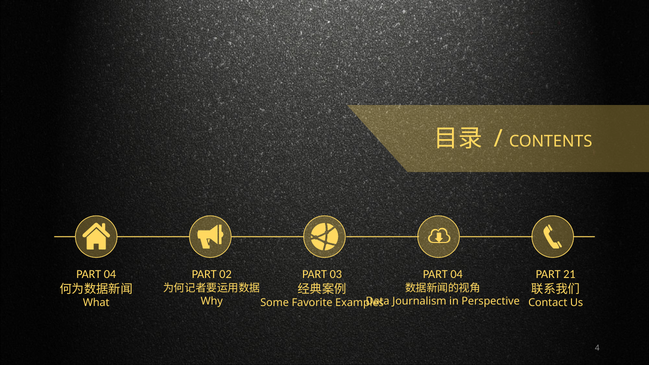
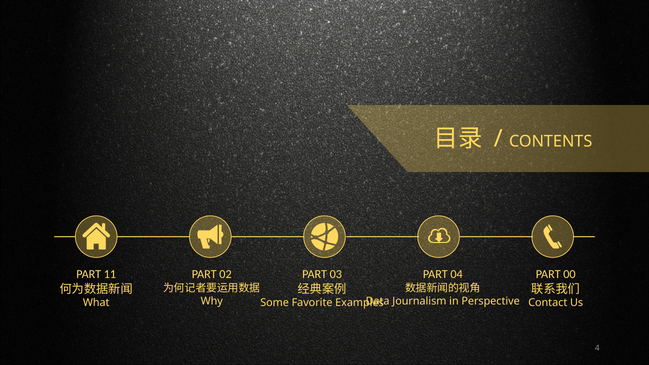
04 at (110, 274): 04 -> 11
21: 21 -> 00
